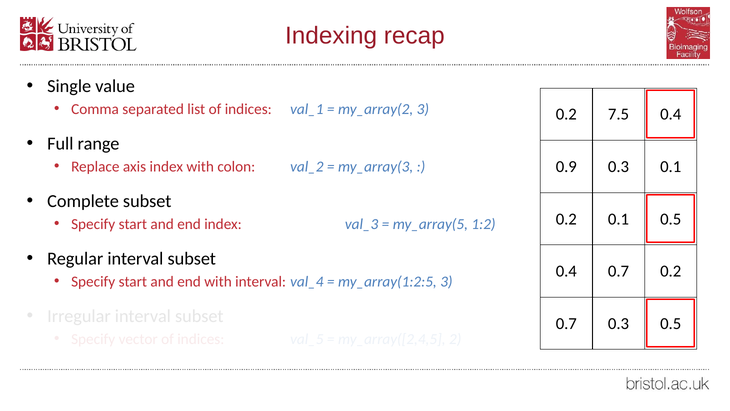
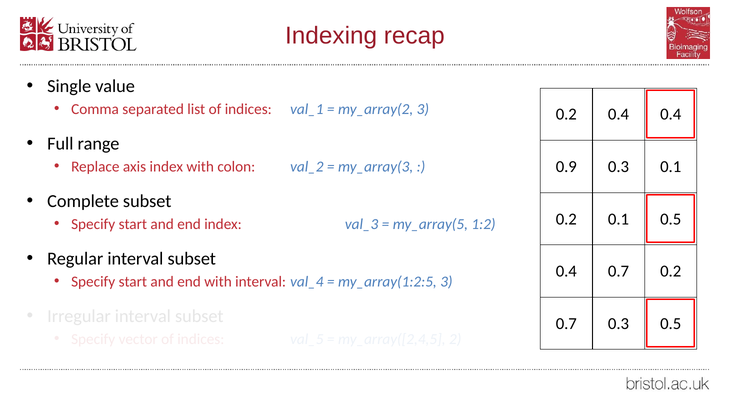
0.2 7.5: 7.5 -> 0.4
